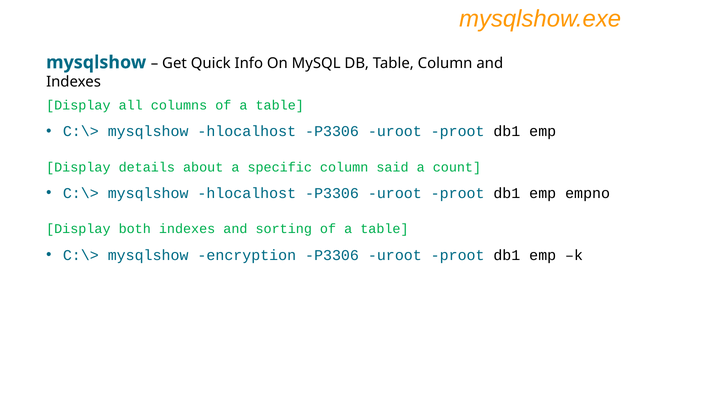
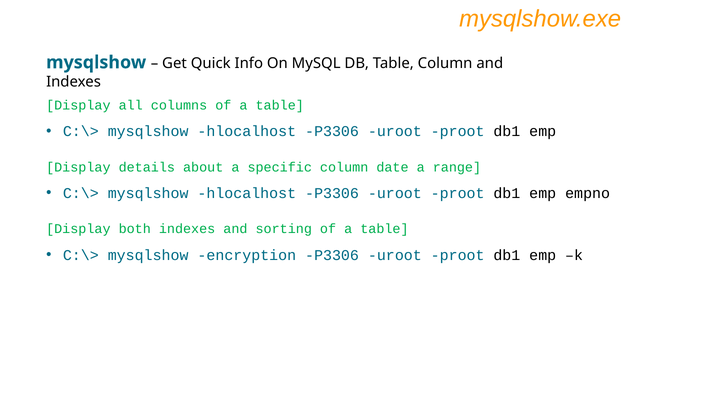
said: said -> date
count: count -> range
